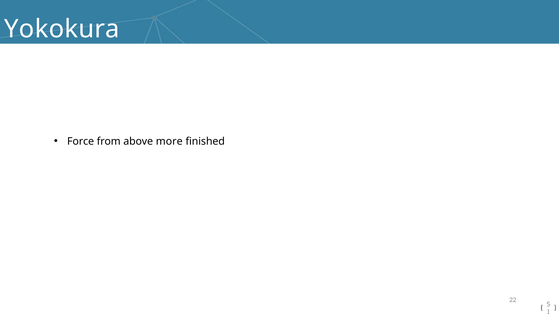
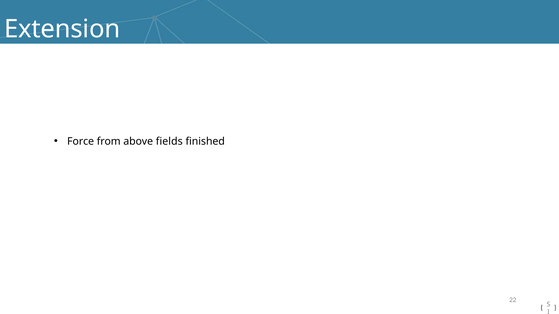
Yokokura: Yokokura -> Extension
more: more -> fields
